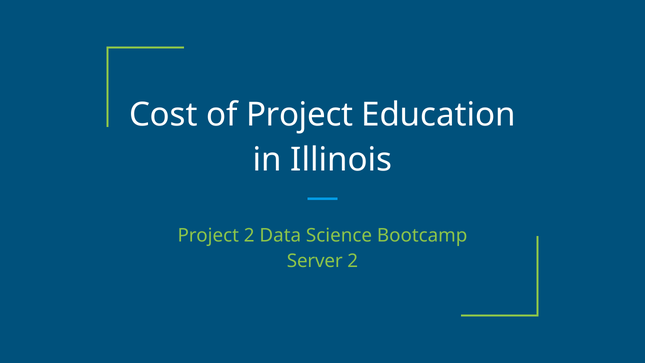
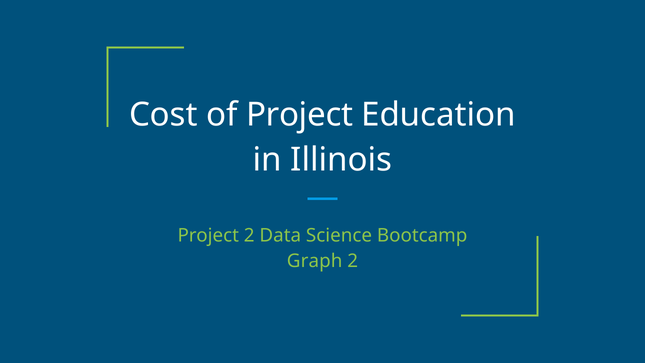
Server: Server -> Graph
